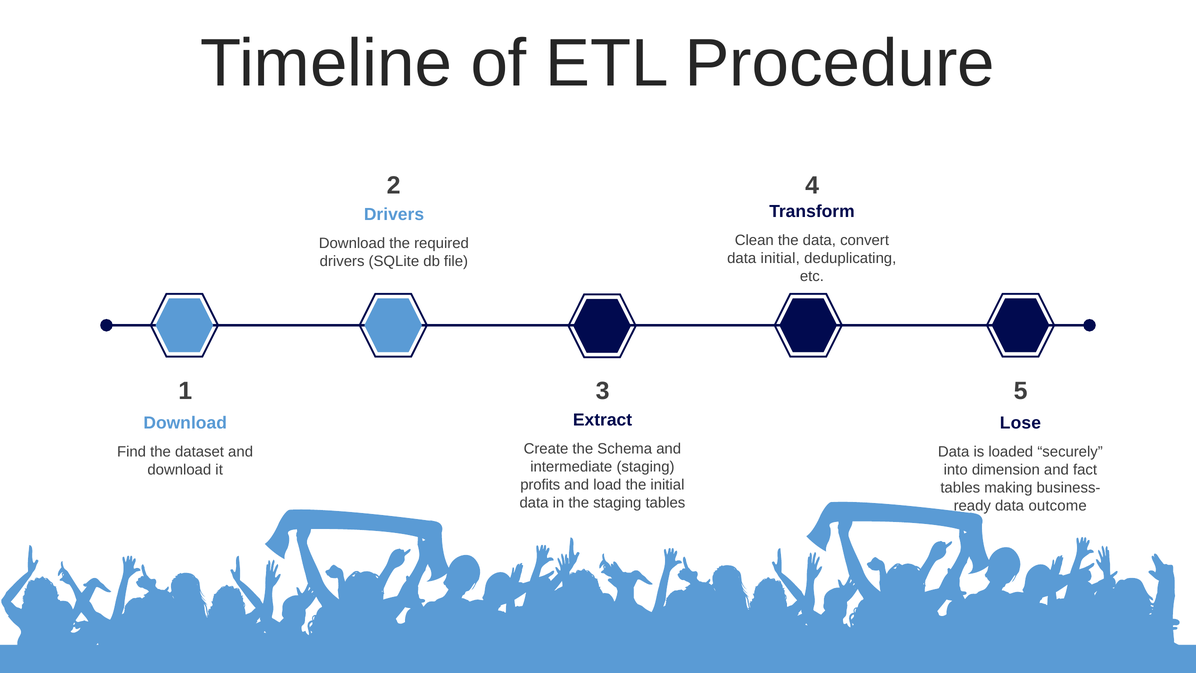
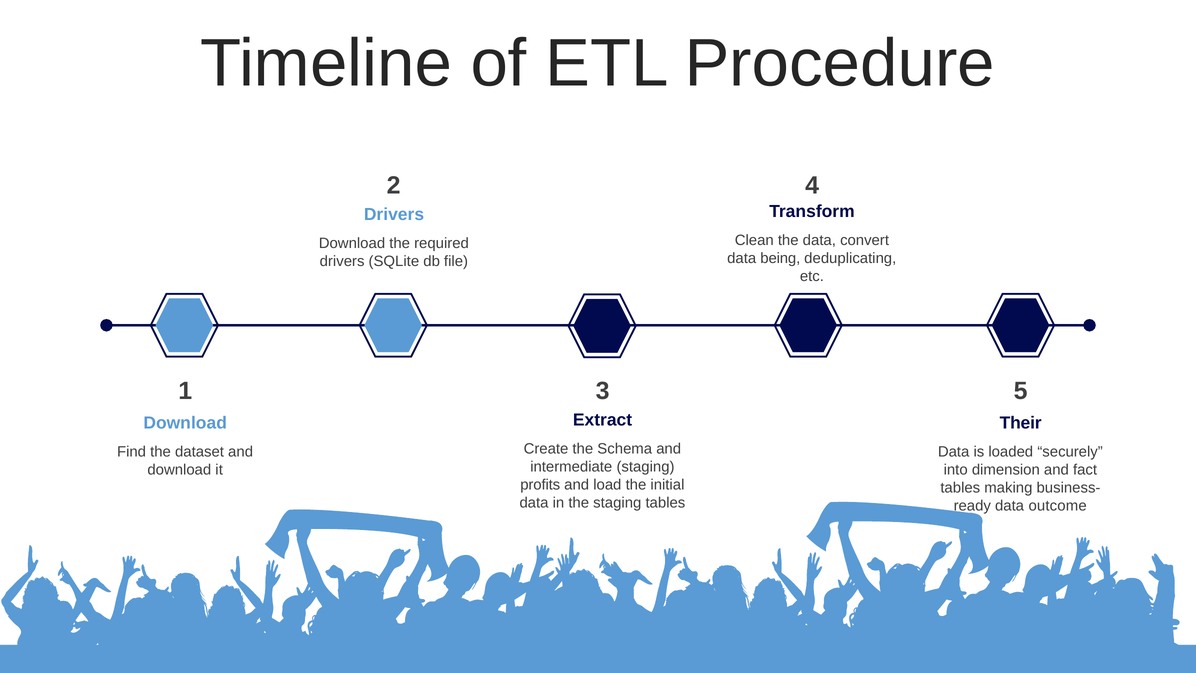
data initial: initial -> being
Lose: Lose -> Their
